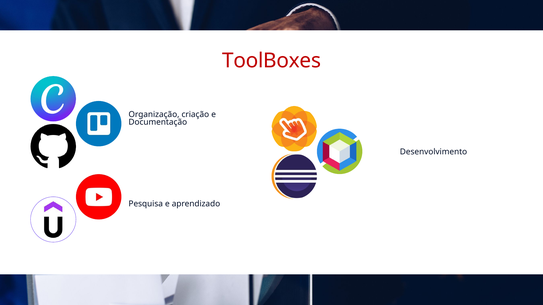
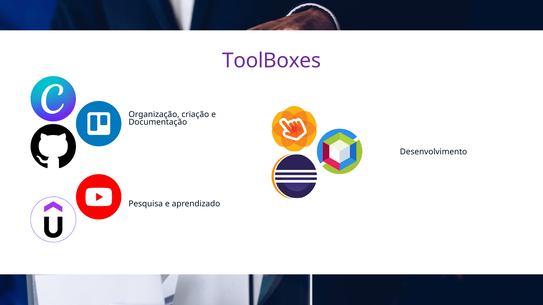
ToolBoxes colour: red -> purple
